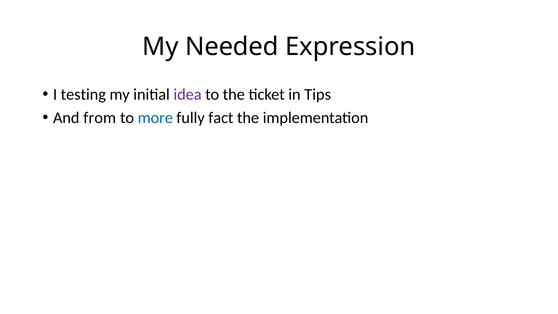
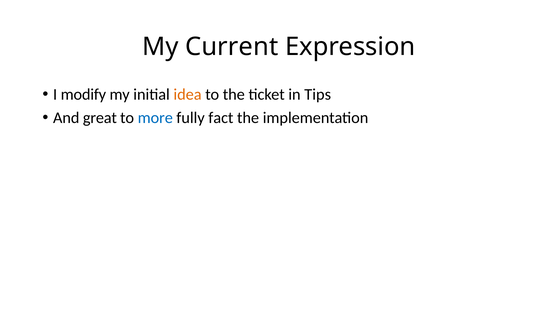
Needed: Needed -> Current
testing: testing -> modify
idea colour: purple -> orange
from: from -> great
